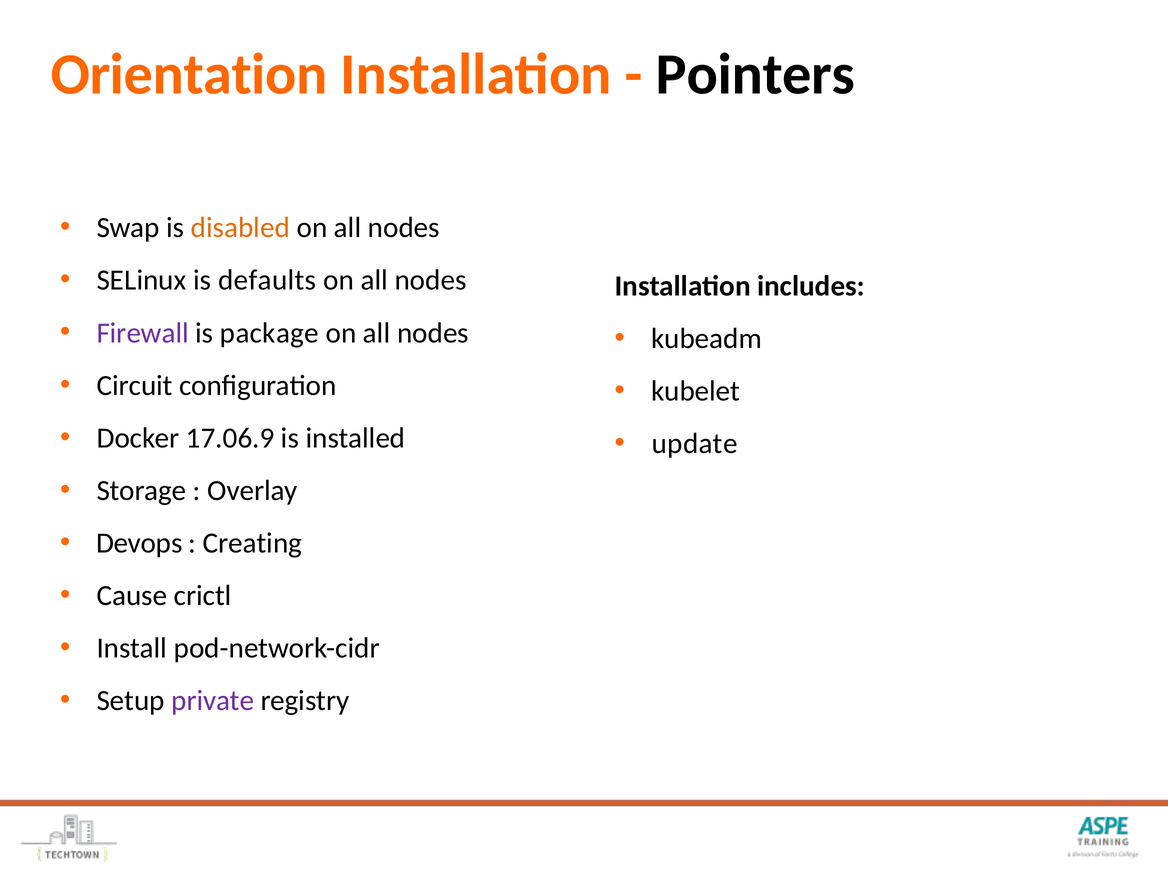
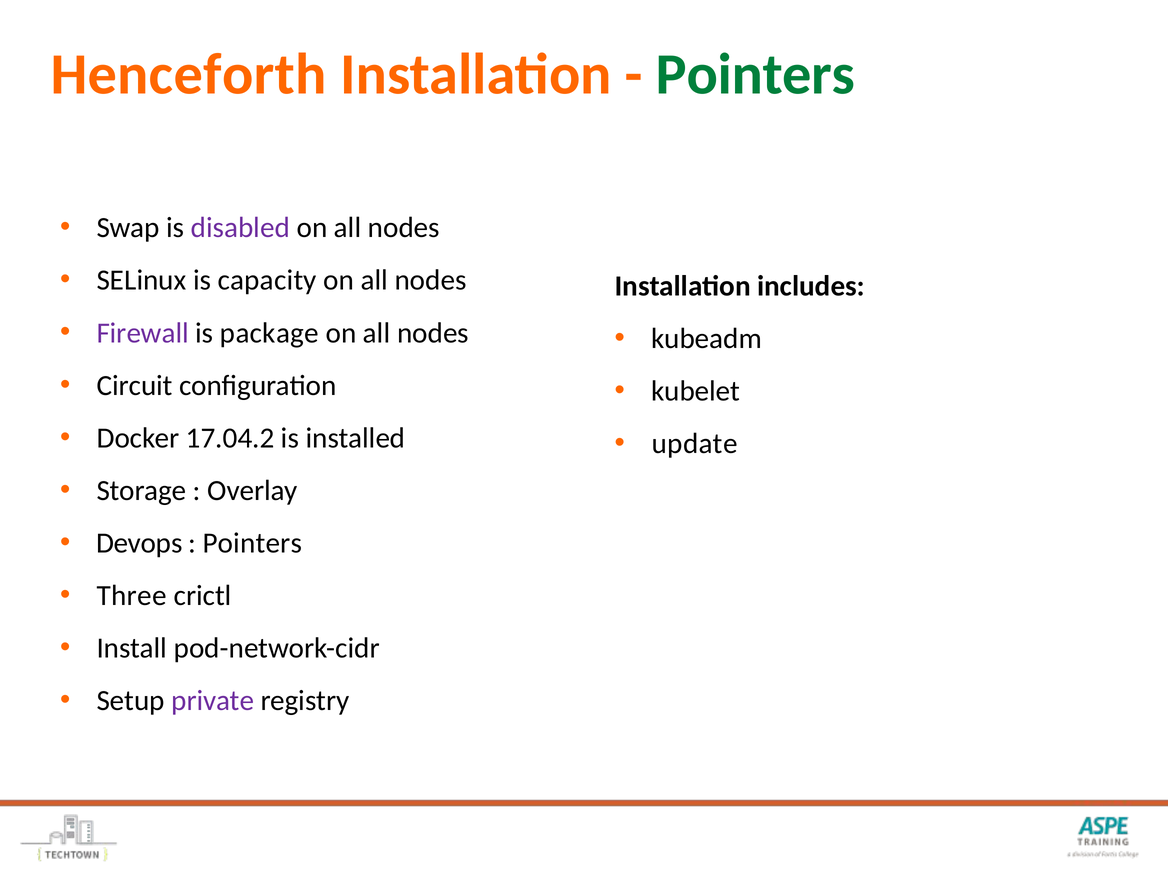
Orientation: Orientation -> Henceforth
Pointers at (756, 74) colour: black -> green
disabled colour: orange -> purple
defaults: defaults -> capacity
17.06.9: 17.06.9 -> 17.04.2
Creating at (252, 543): Creating -> Pointers
Cause: Cause -> Three
